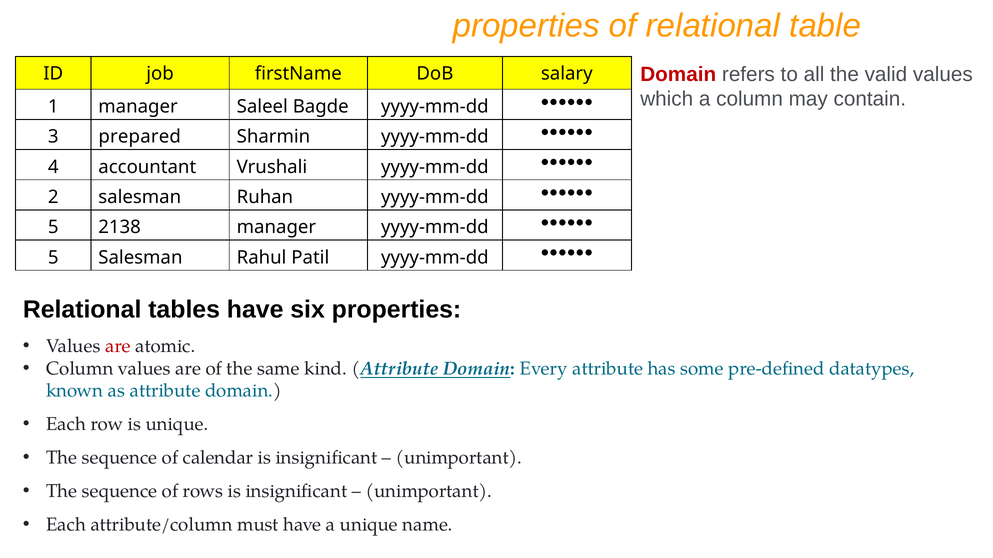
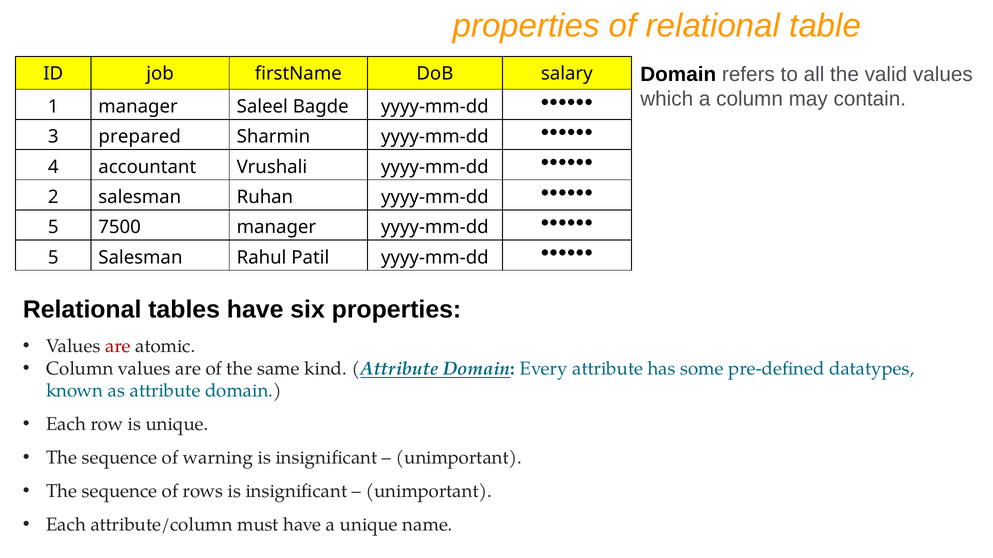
Domain at (678, 74) colour: red -> black
2138: 2138 -> 7500
calendar: calendar -> warning
